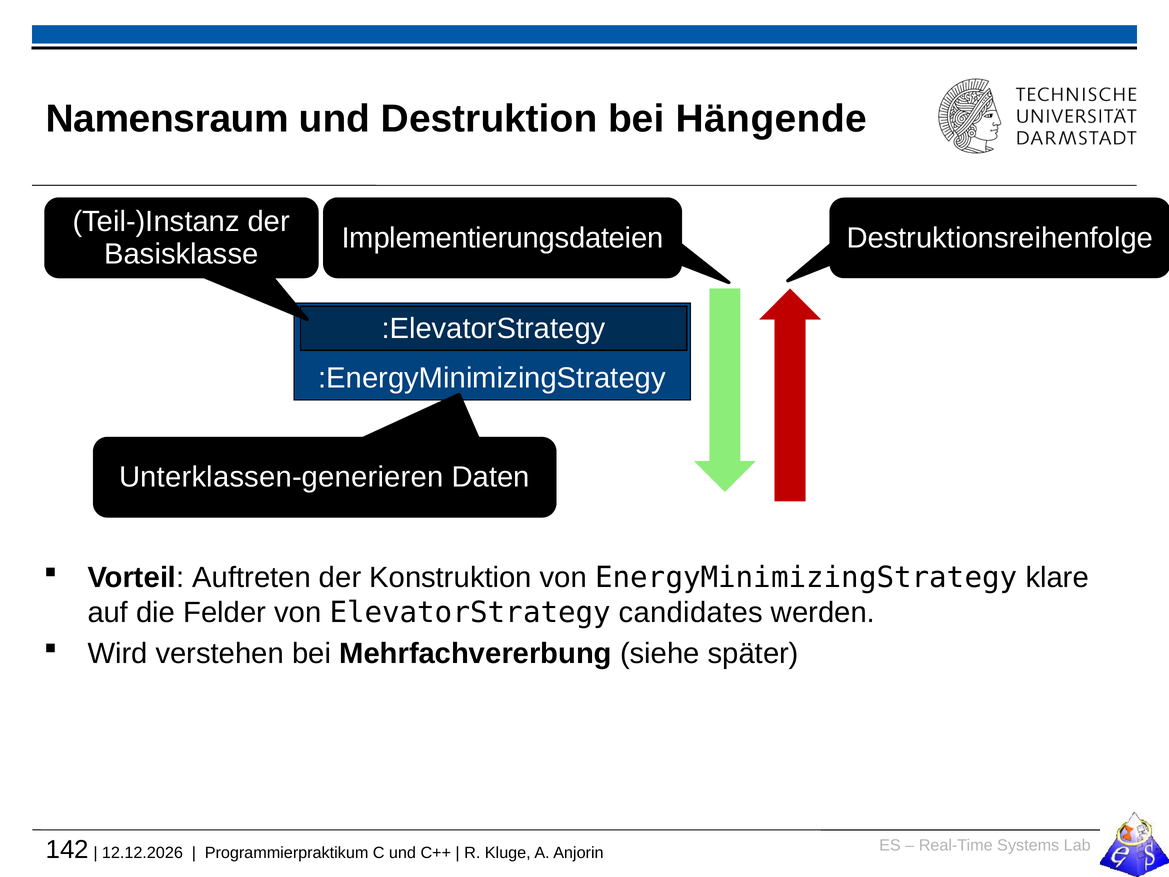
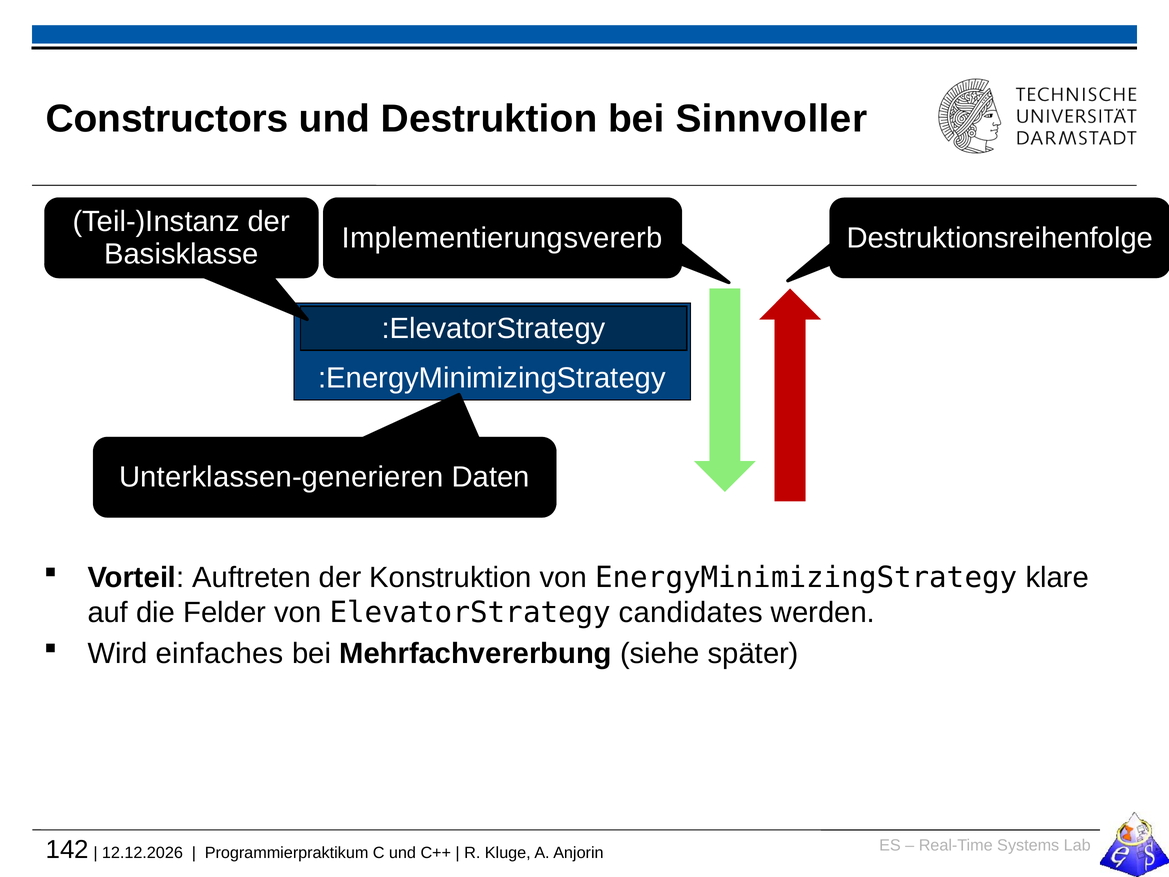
Namensraum: Namensraum -> Constructors
Hängende: Hängende -> Sinnvoller
Implementierungsdateien: Implementierungsdateien -> Implementierungsvererb
verstehen: verstehen -> einfaches
